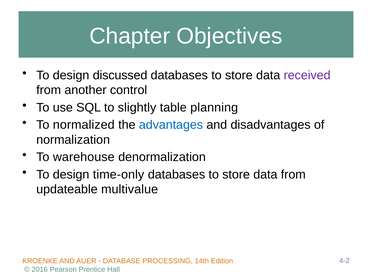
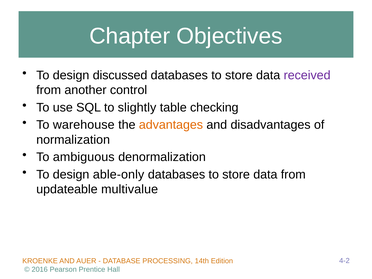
planning: planning -> checking
normalized: normalized -> warehouse
advantages colour: blue -> orange
warehouse: warehouse -> ambiguous
time-only: time-only -> able-only
